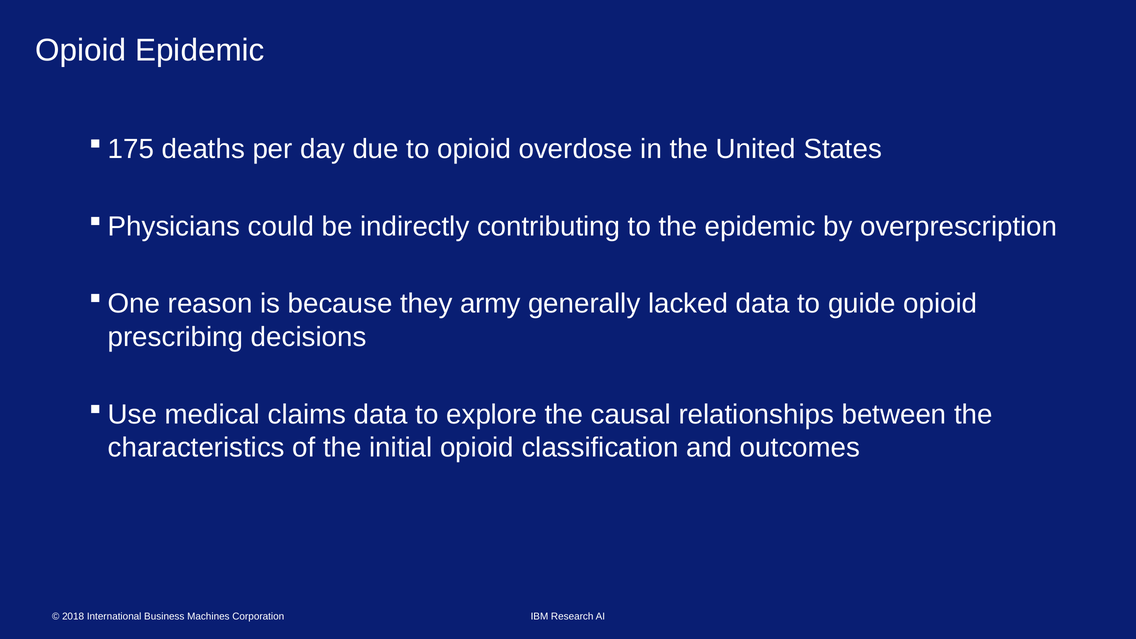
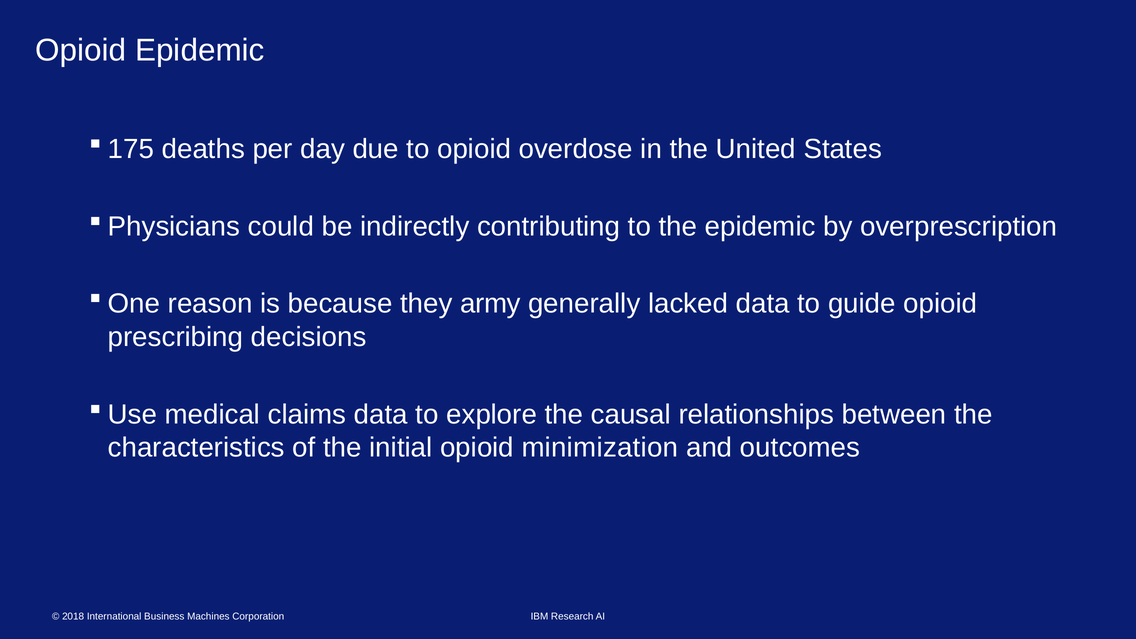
classification: classification -> minimization
